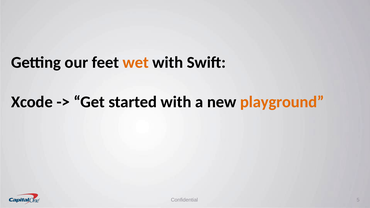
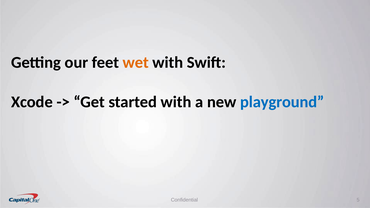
playground colour: orange -> blue
